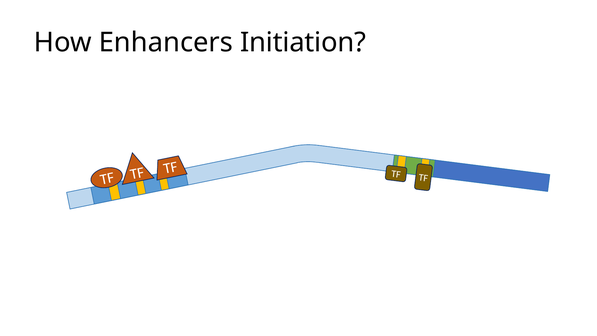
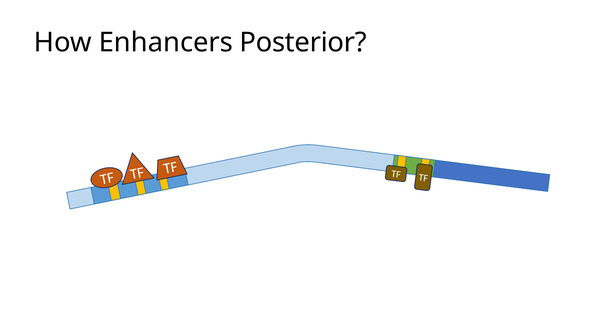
Initiation: Initiation -> Posterior
